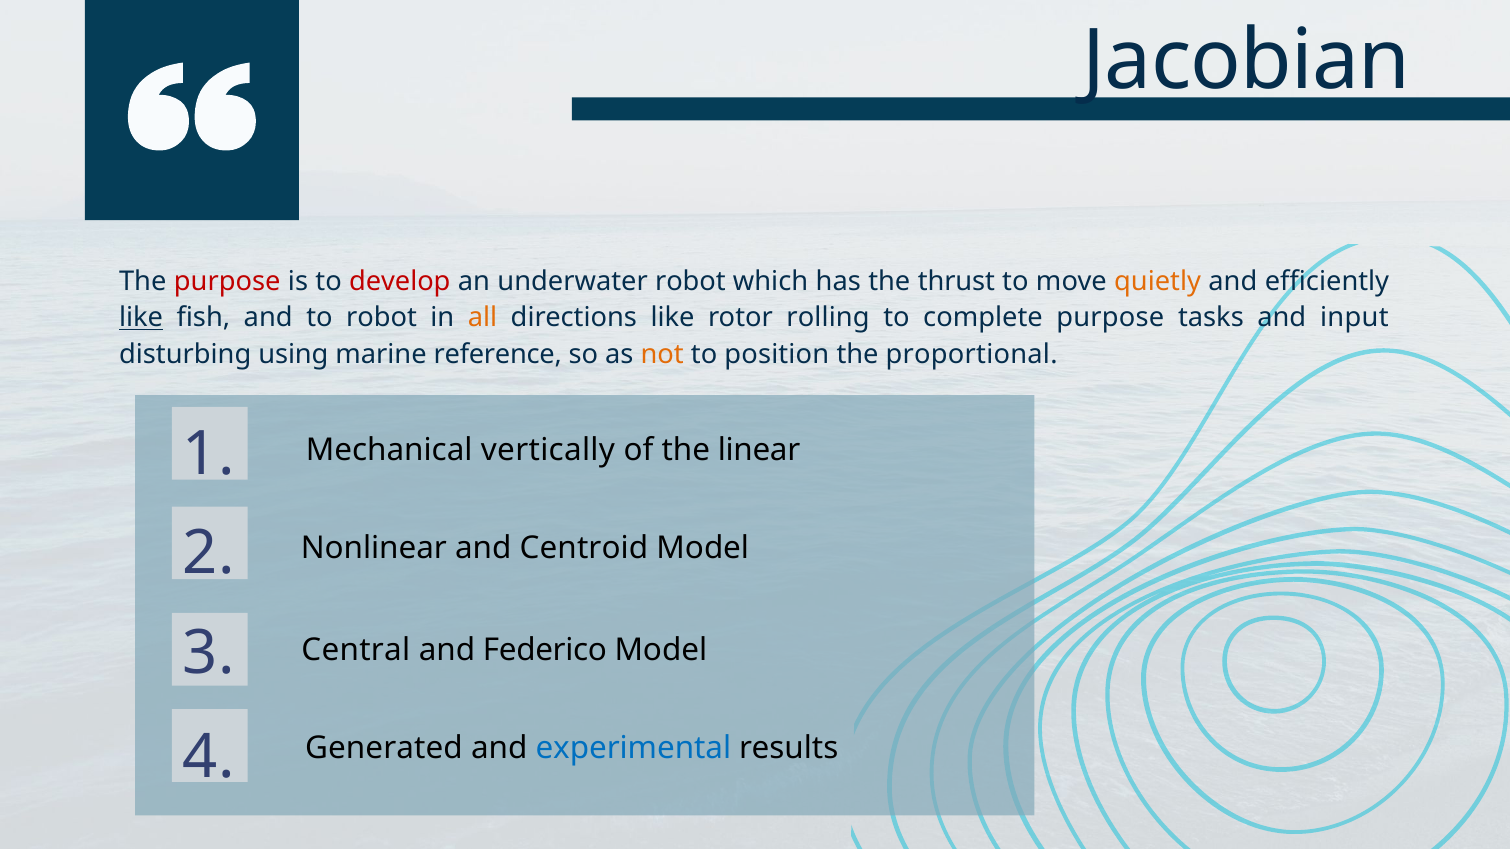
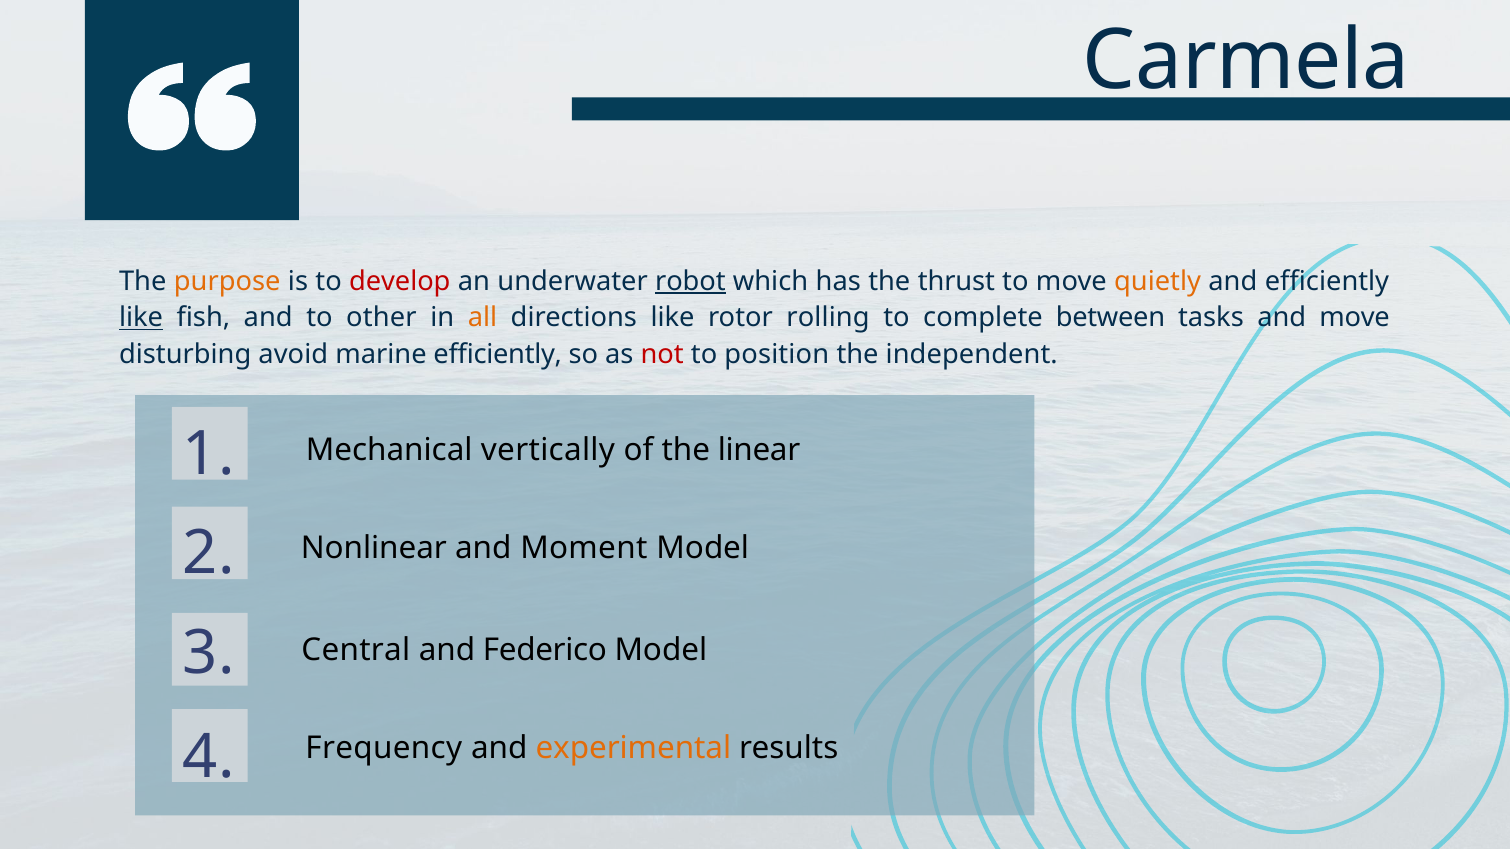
Jacobian: Jacobian -> Carmela
purpose at (227, 281) colour: red -> orange
robot at (690, 281) underline: none -> present
to robot: robot -> other
complete purpose: purpose -> between
and input: input -> move
using: using -> avoid
marine reference: reference -> efficiently
not colour: orange -> red
proportional: proportional -> independent
Centroid: Centroid -> Moment
Generated: Generated -> Frequency
experimental colour: blue -> orange
